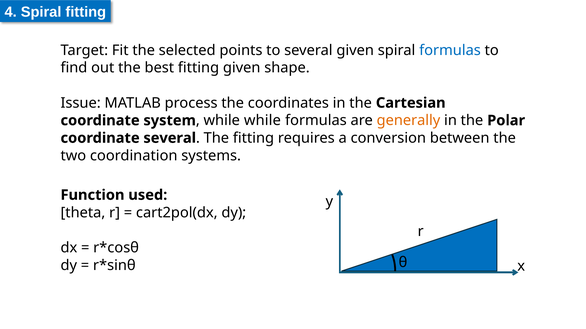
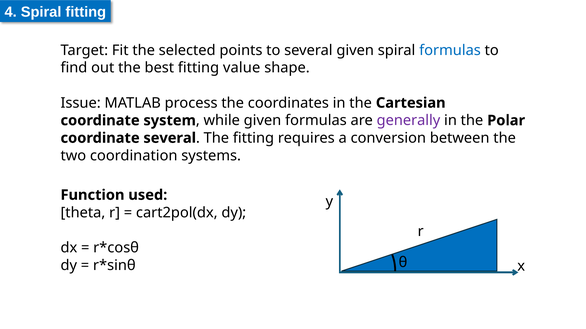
fitting given: given -> value
while while: while -> given
generally colour: orange -> purple
